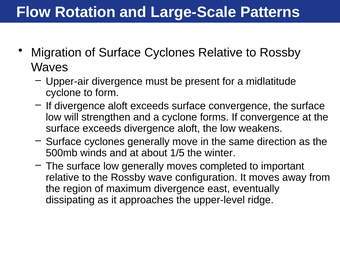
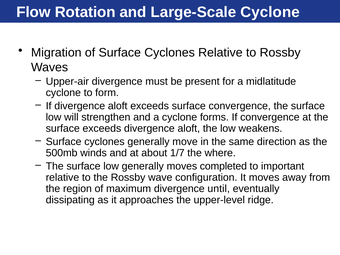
Large-Scale Patterns: Patterns -> Cyclone
1/5: 1/5 -> 1/7
winter: winter -> where
east: east -> until
